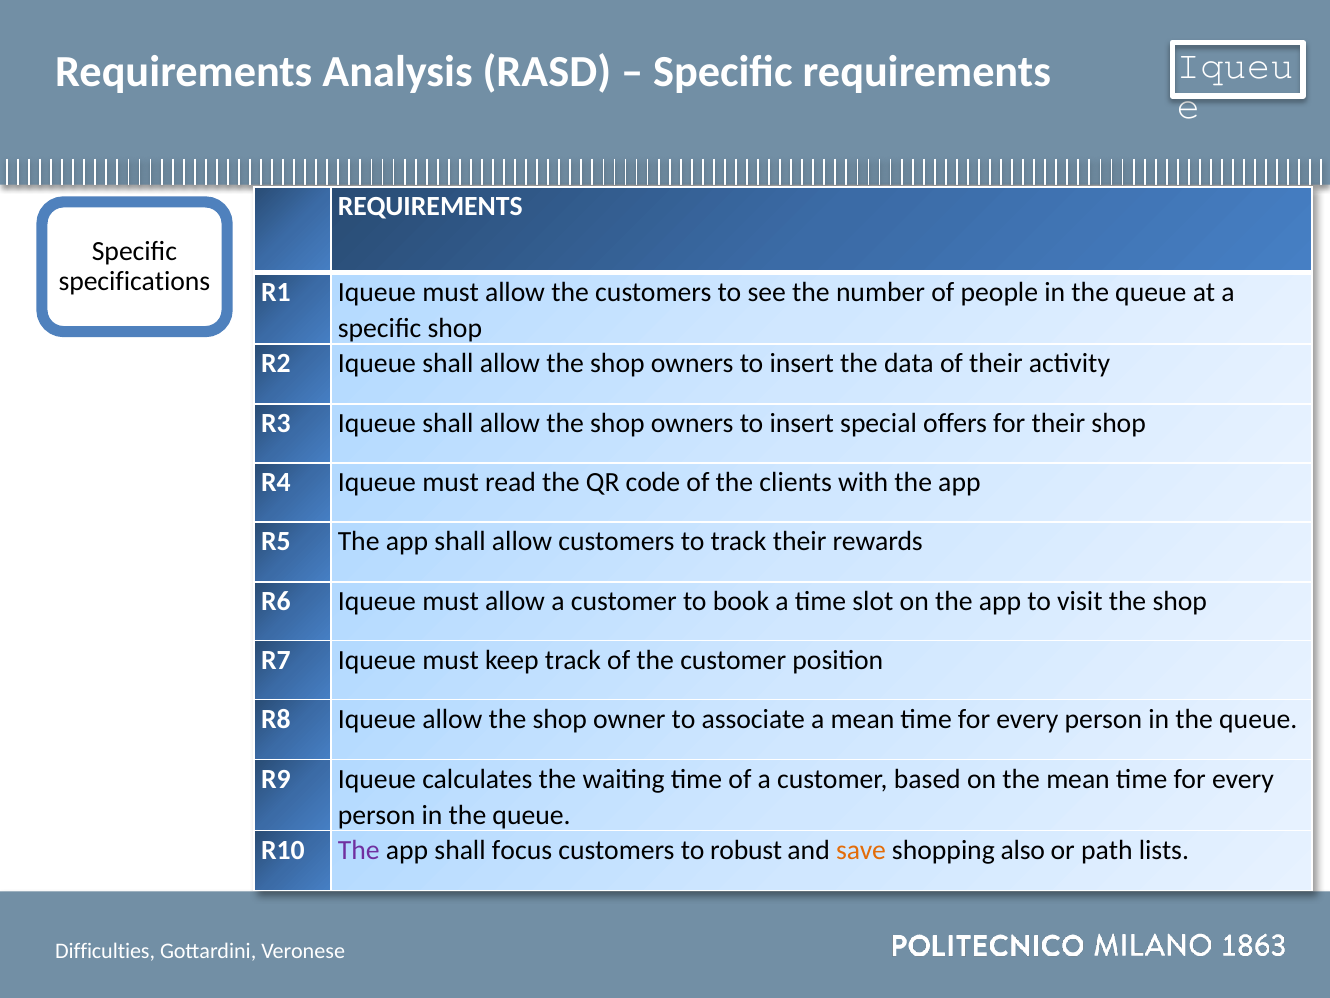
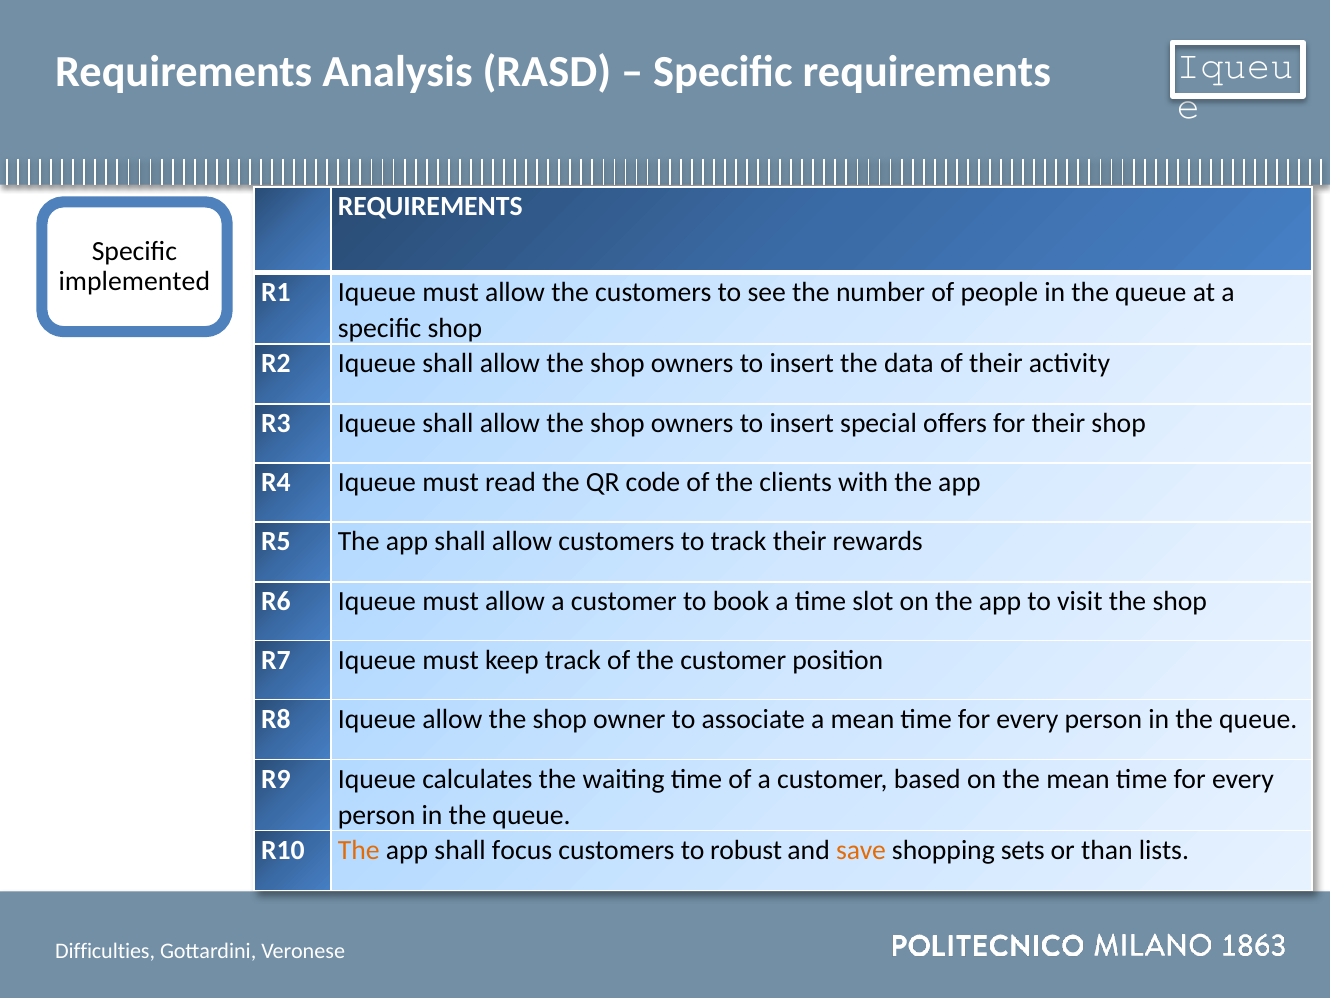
specifications: specifications -> implemented
The at (359, 850) colour: purple -> orange
also: also -> sets
path: path -> than
